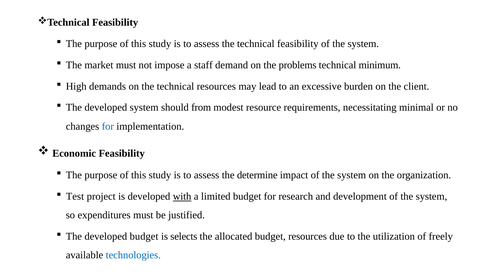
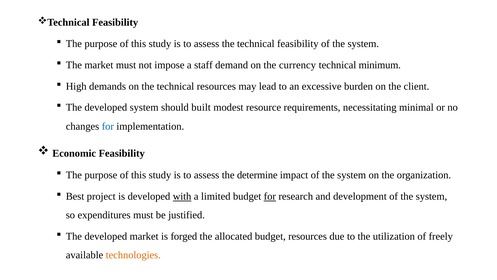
problems: problems -> currency
from: from -> built
Test: Test -> Best
for at (270, 196) underline: none -> present
developed budget: budget -> market
selects: selects -> forged
technologies colour: blue -> orange
